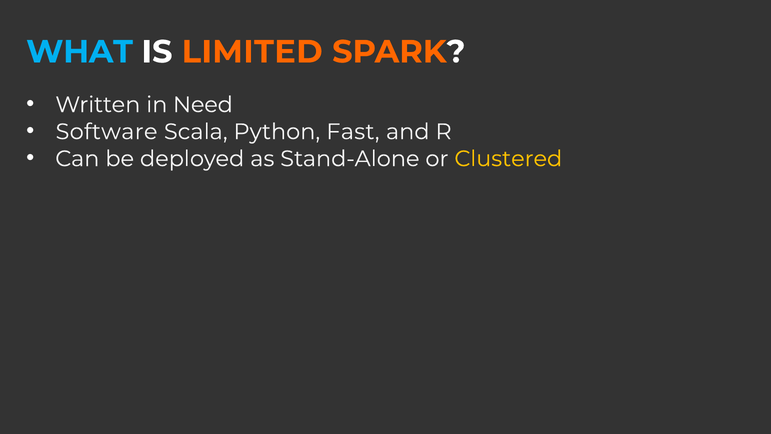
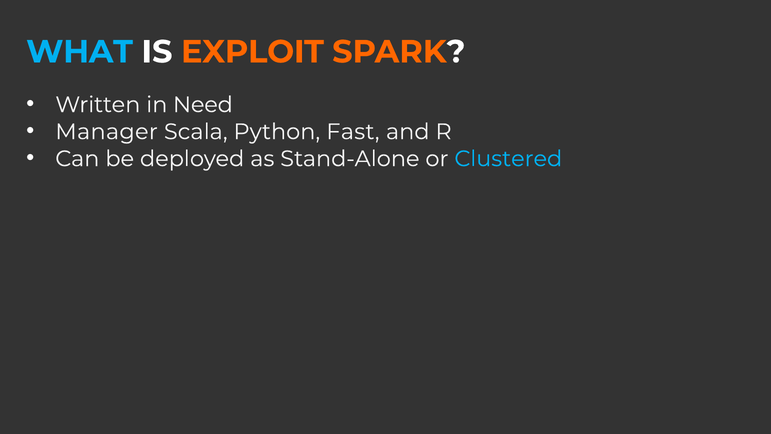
LIMITED: LIMITED -> EXPLOIT
Software: Software -> Manager
Clustered colour: yellow -> light blue
